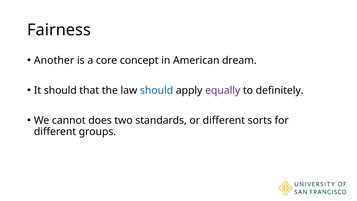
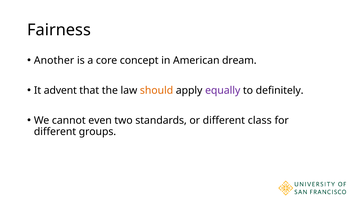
It should: should -> advent
should at (157, 90) colour: blue -> orange
does: does -> even
sorts: sorts -> class
